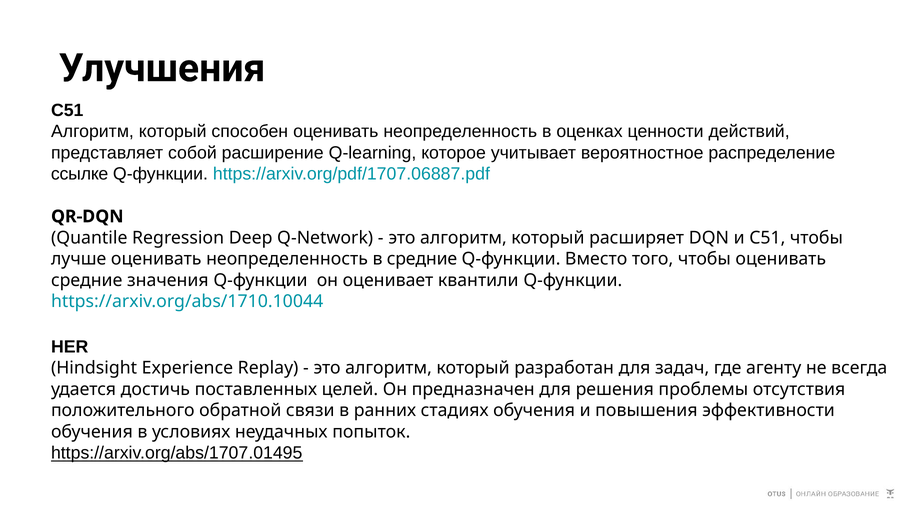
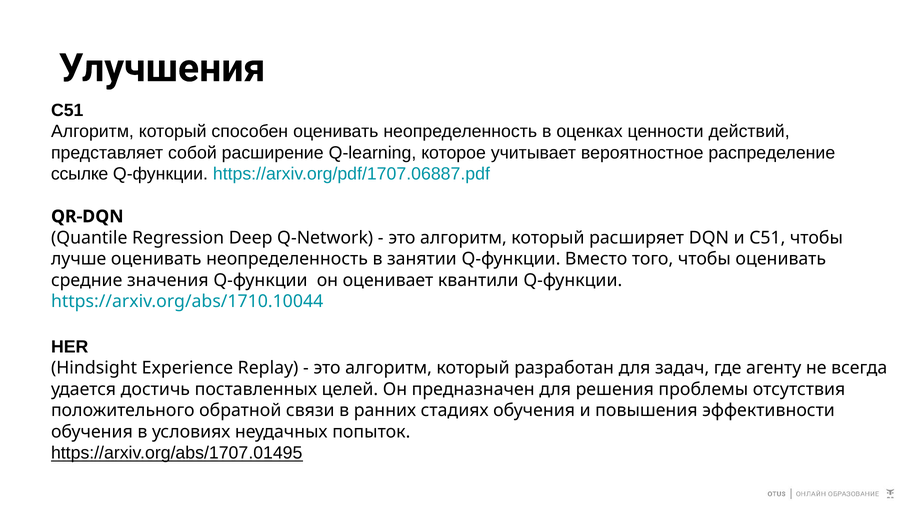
в средние: средние -> занятии
